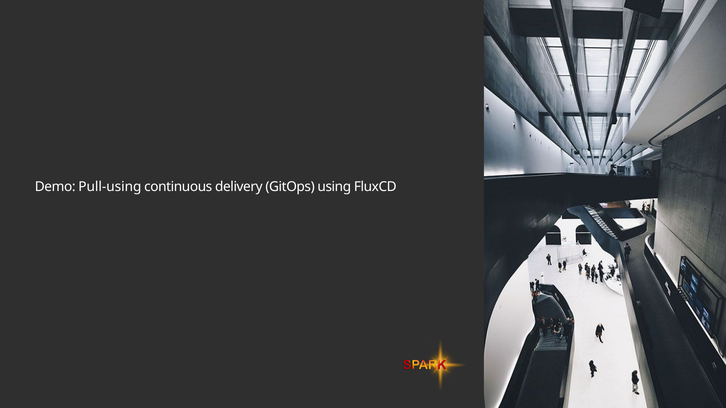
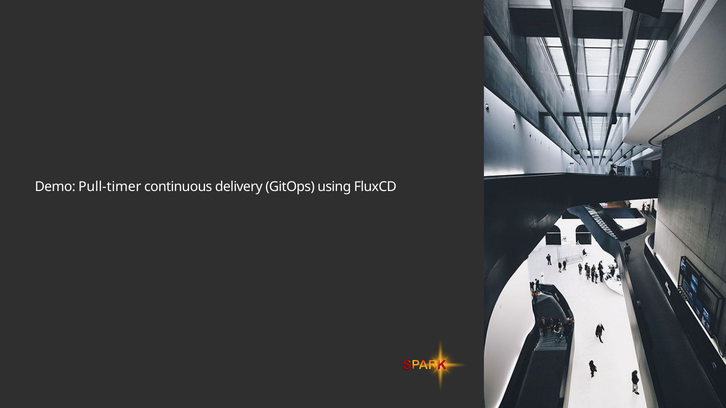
Pull-using: Pull-using -> Pull-timer
